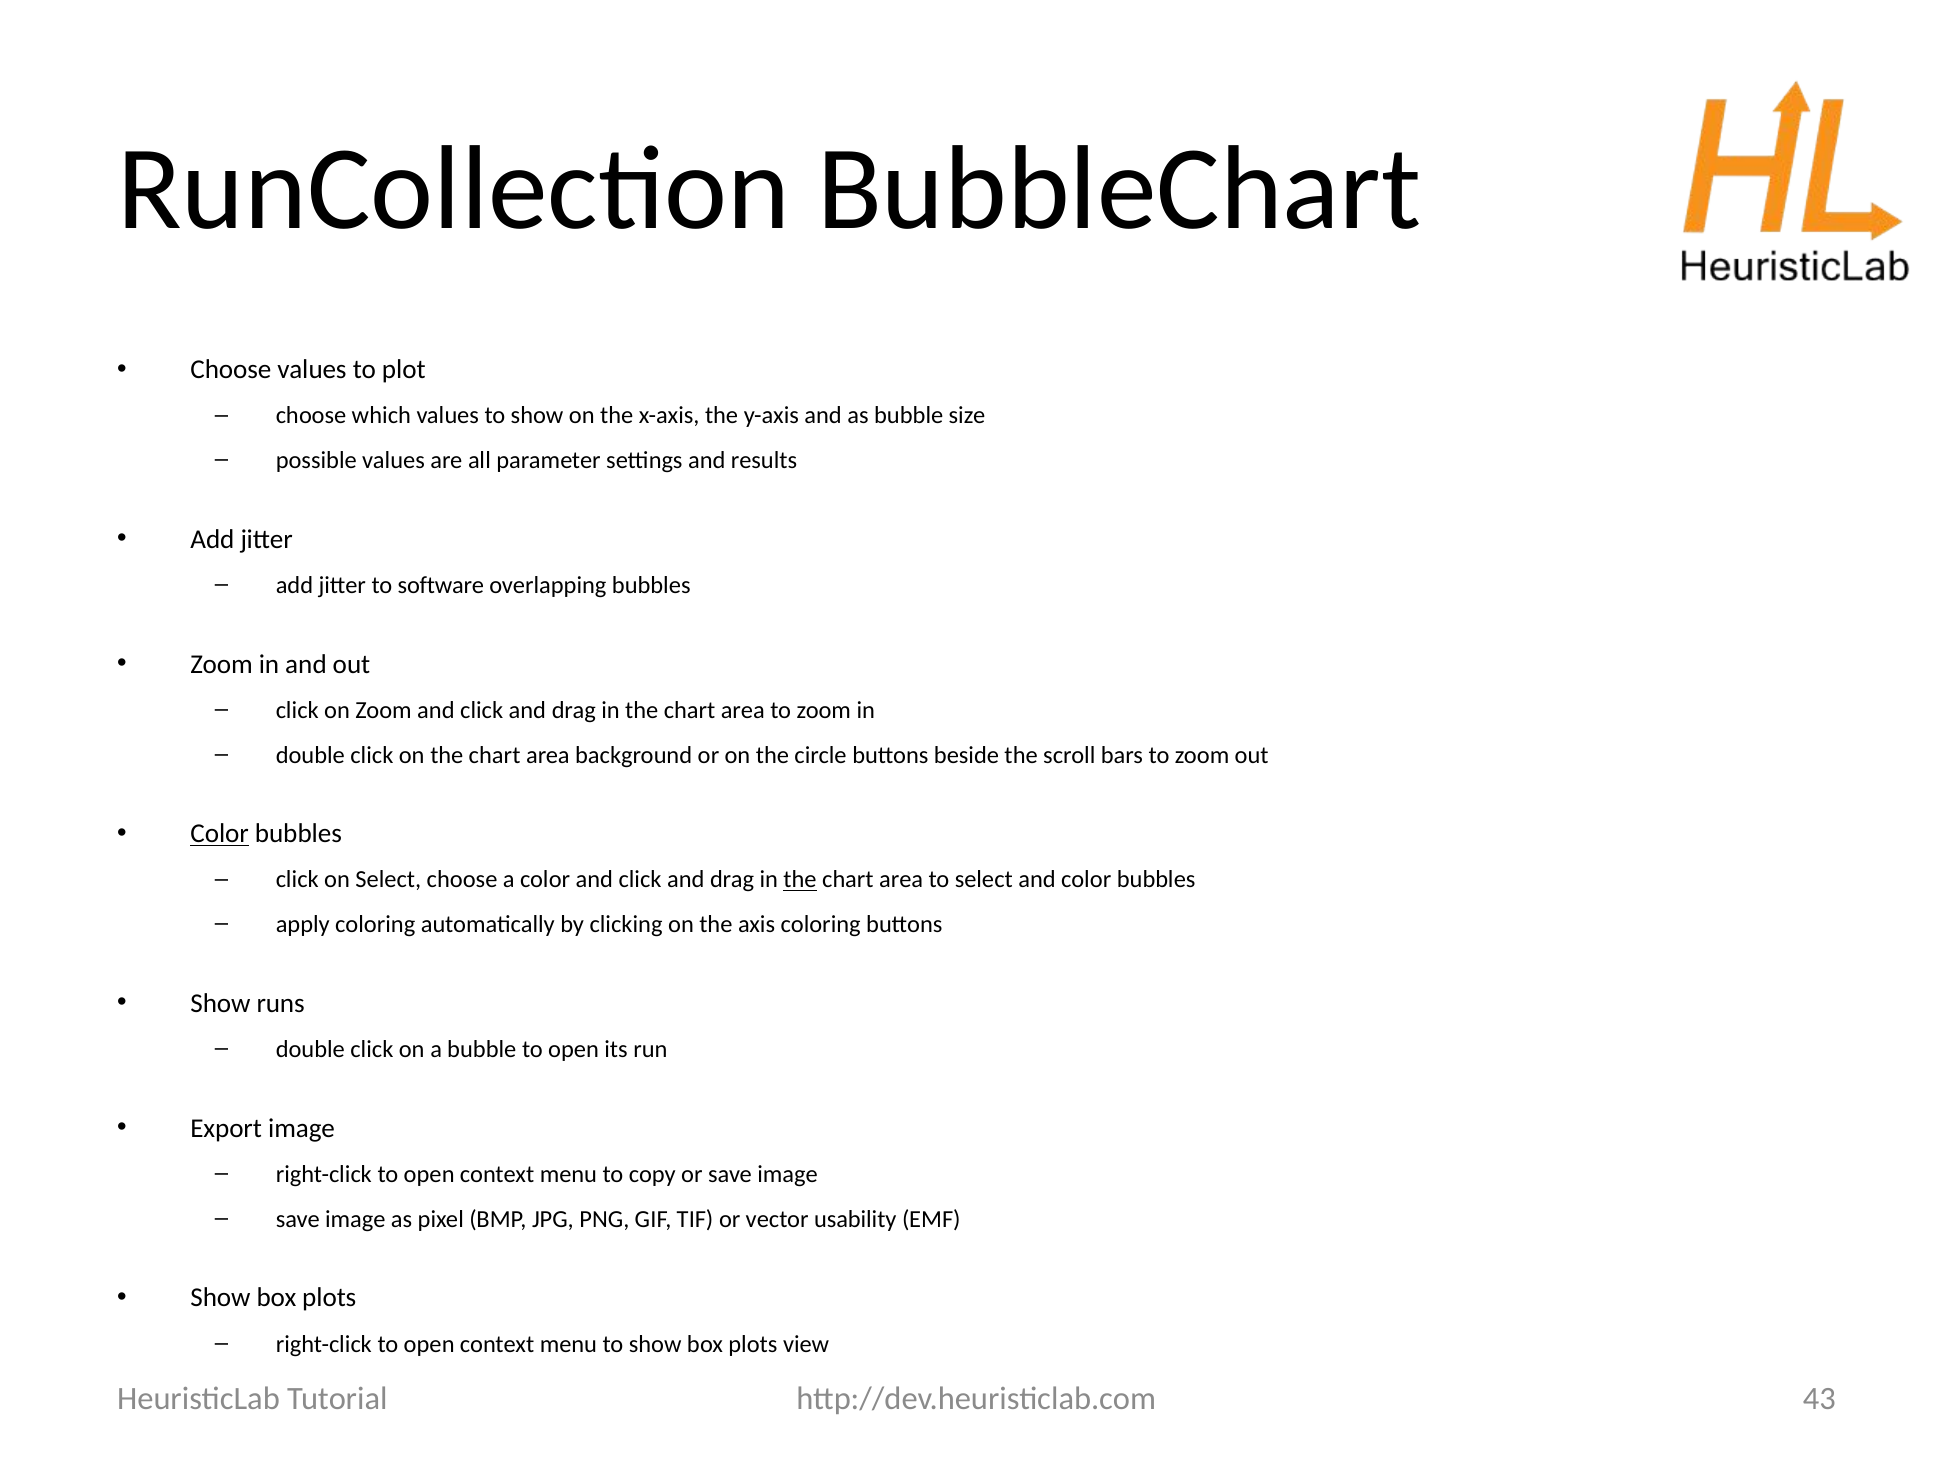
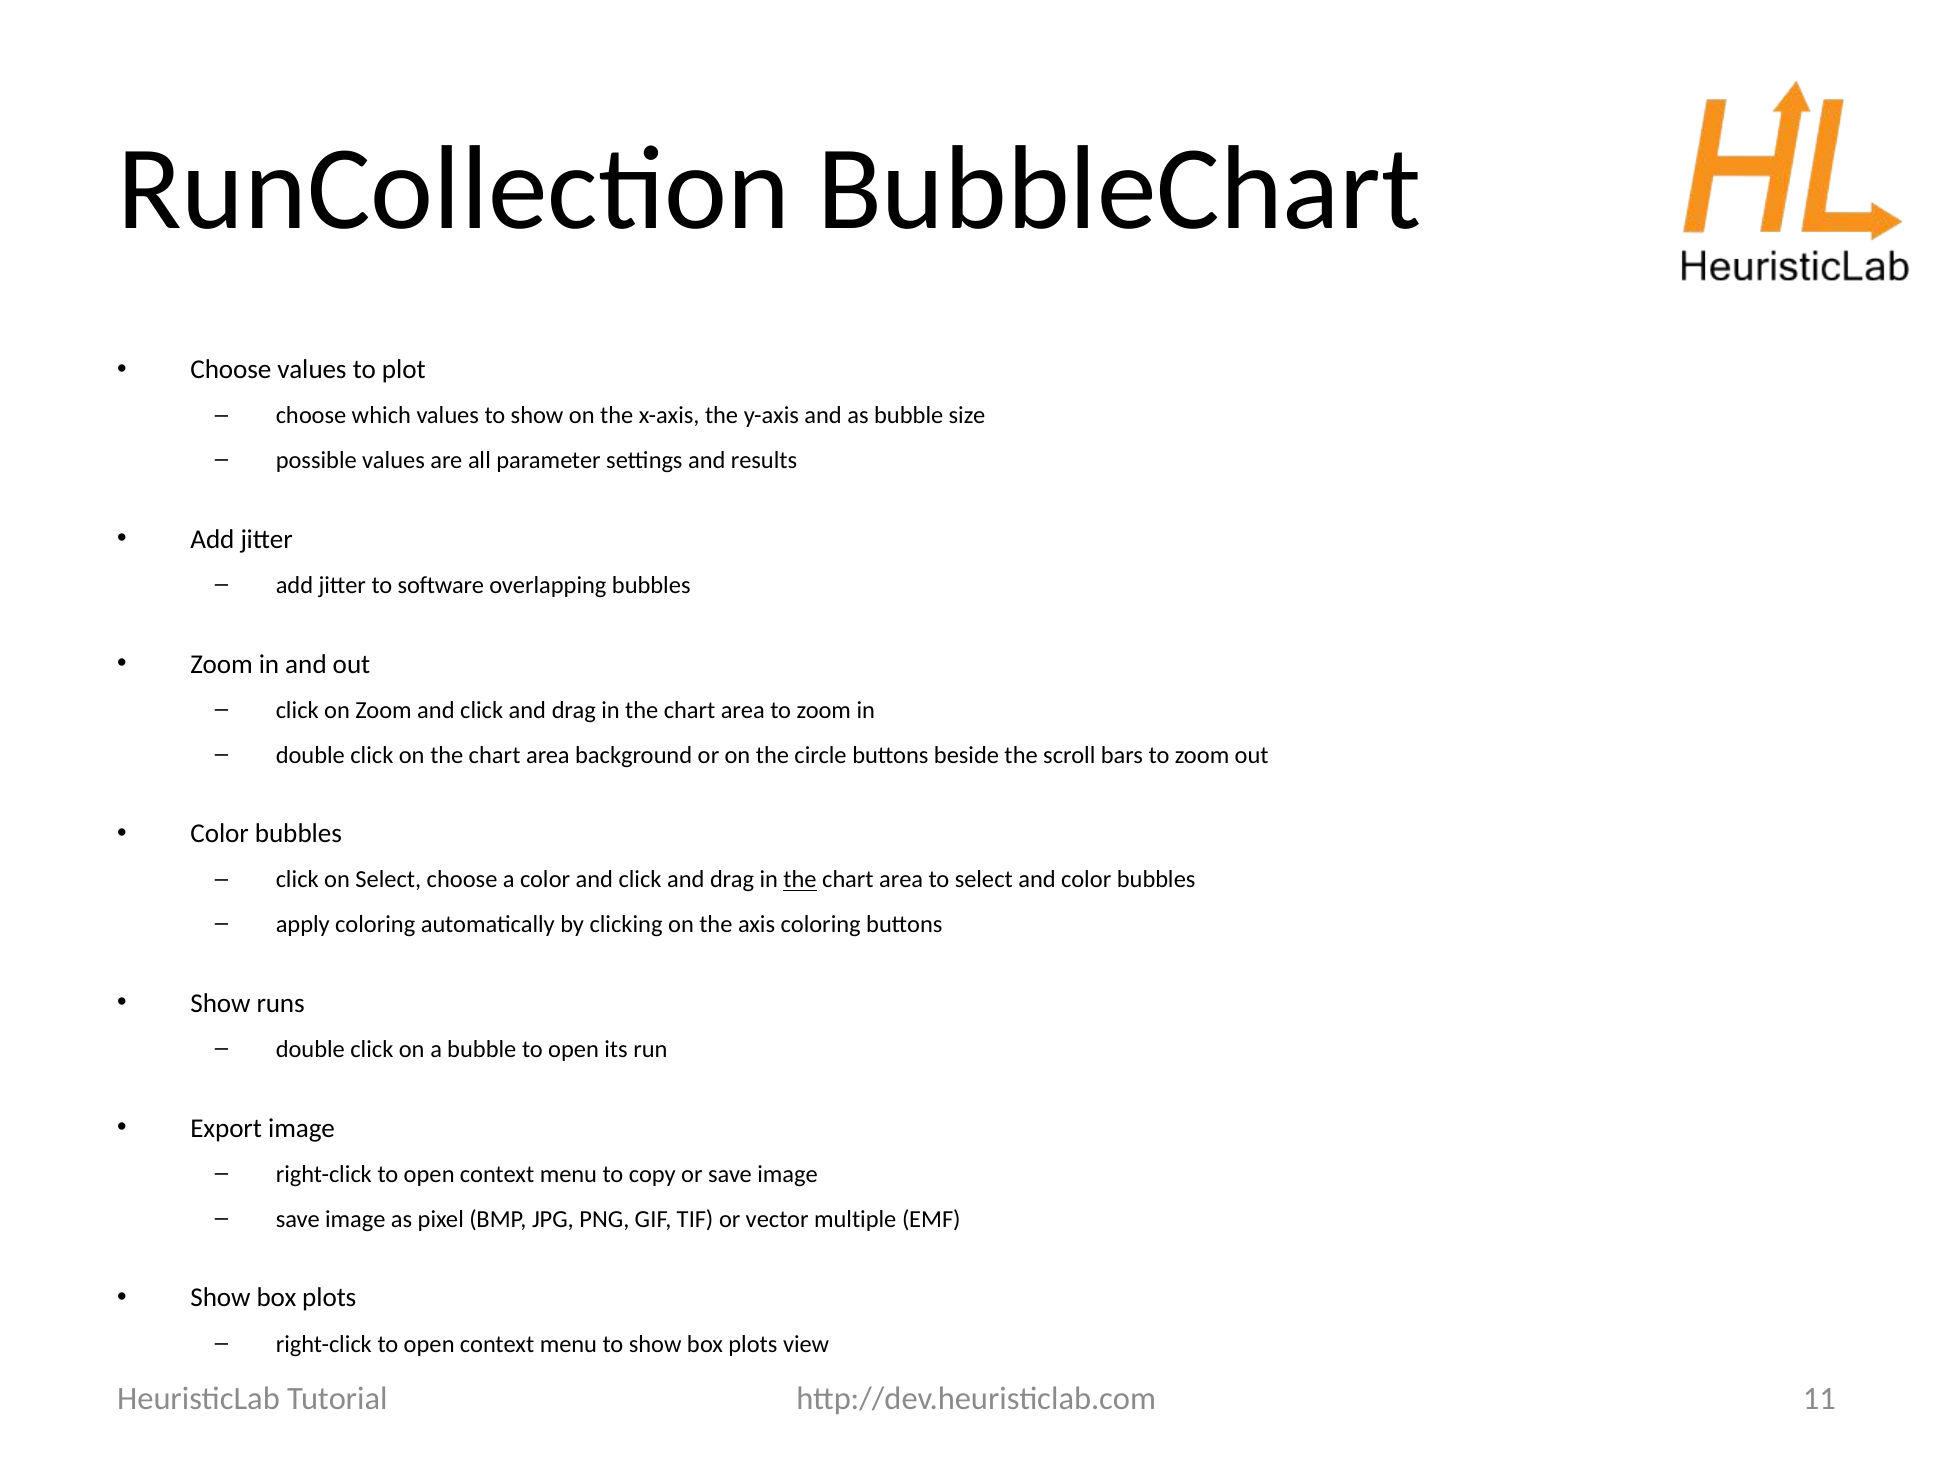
Color at (220, 834) underline: present -> none
usability: usability -> multiple
43: 43 -> 11
